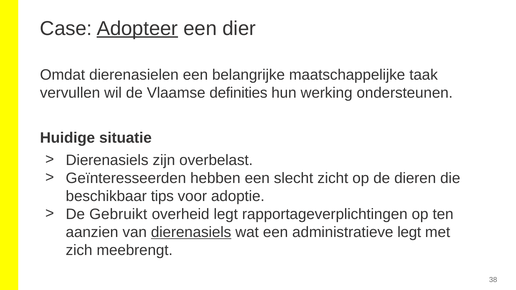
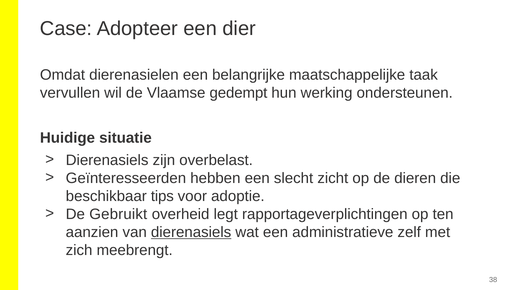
Adopteer underline: present -> none
definities: definities -> gedempt
administratieve legt: legt -> zelf
